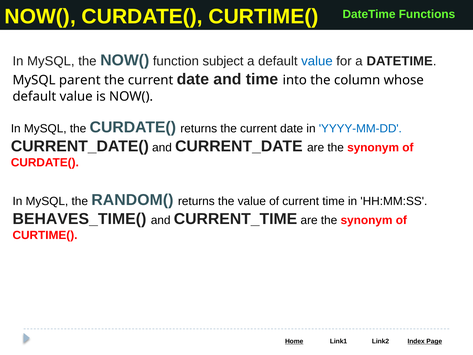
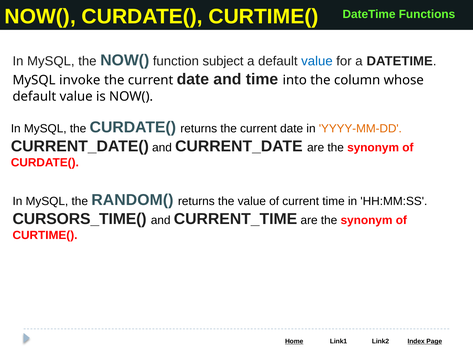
parent: parent -> invoke
YYYY-MM-DD colour: blue -> orange
BEHAVES_TIME(: BEHAVES_TIME( -> CURSORS_TIME(
